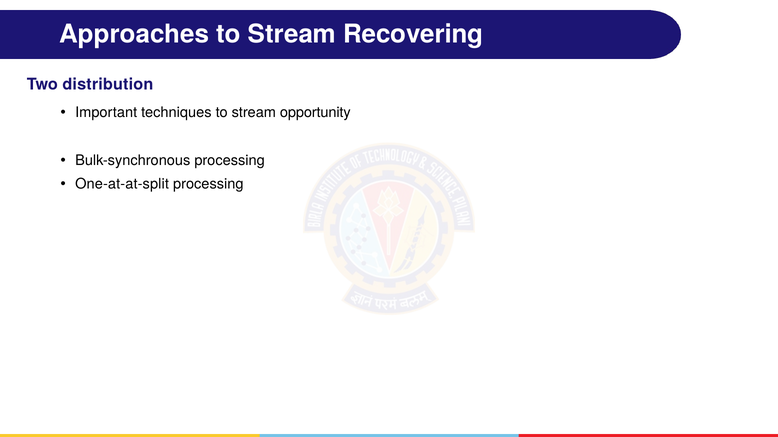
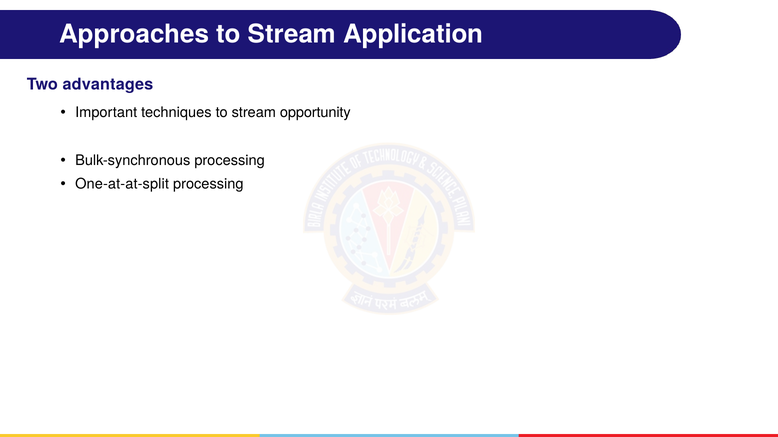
Recovering: Recovering -> Application
distribution: distribution -> advantages
